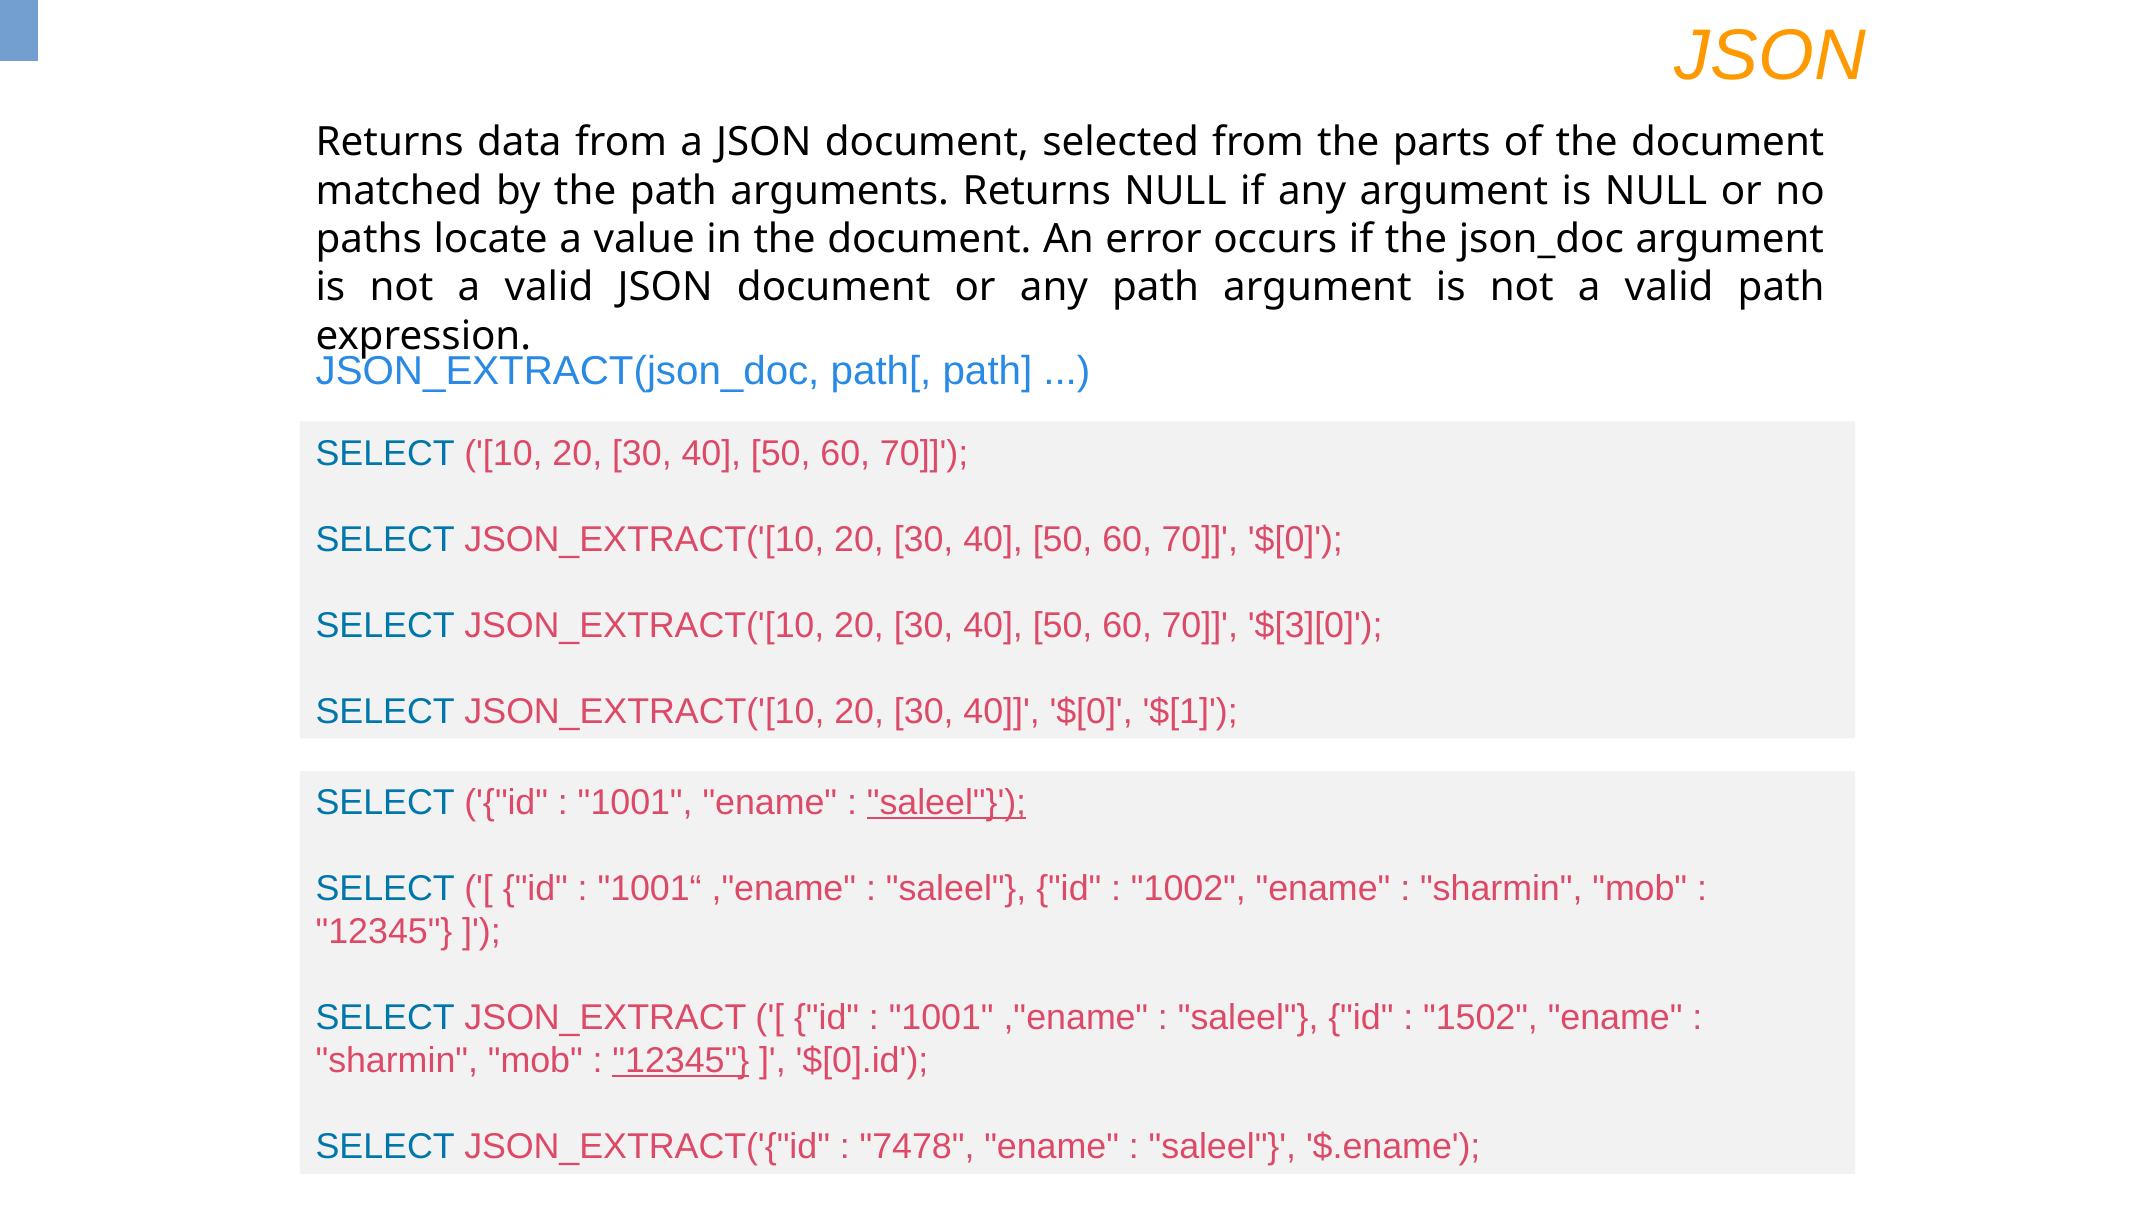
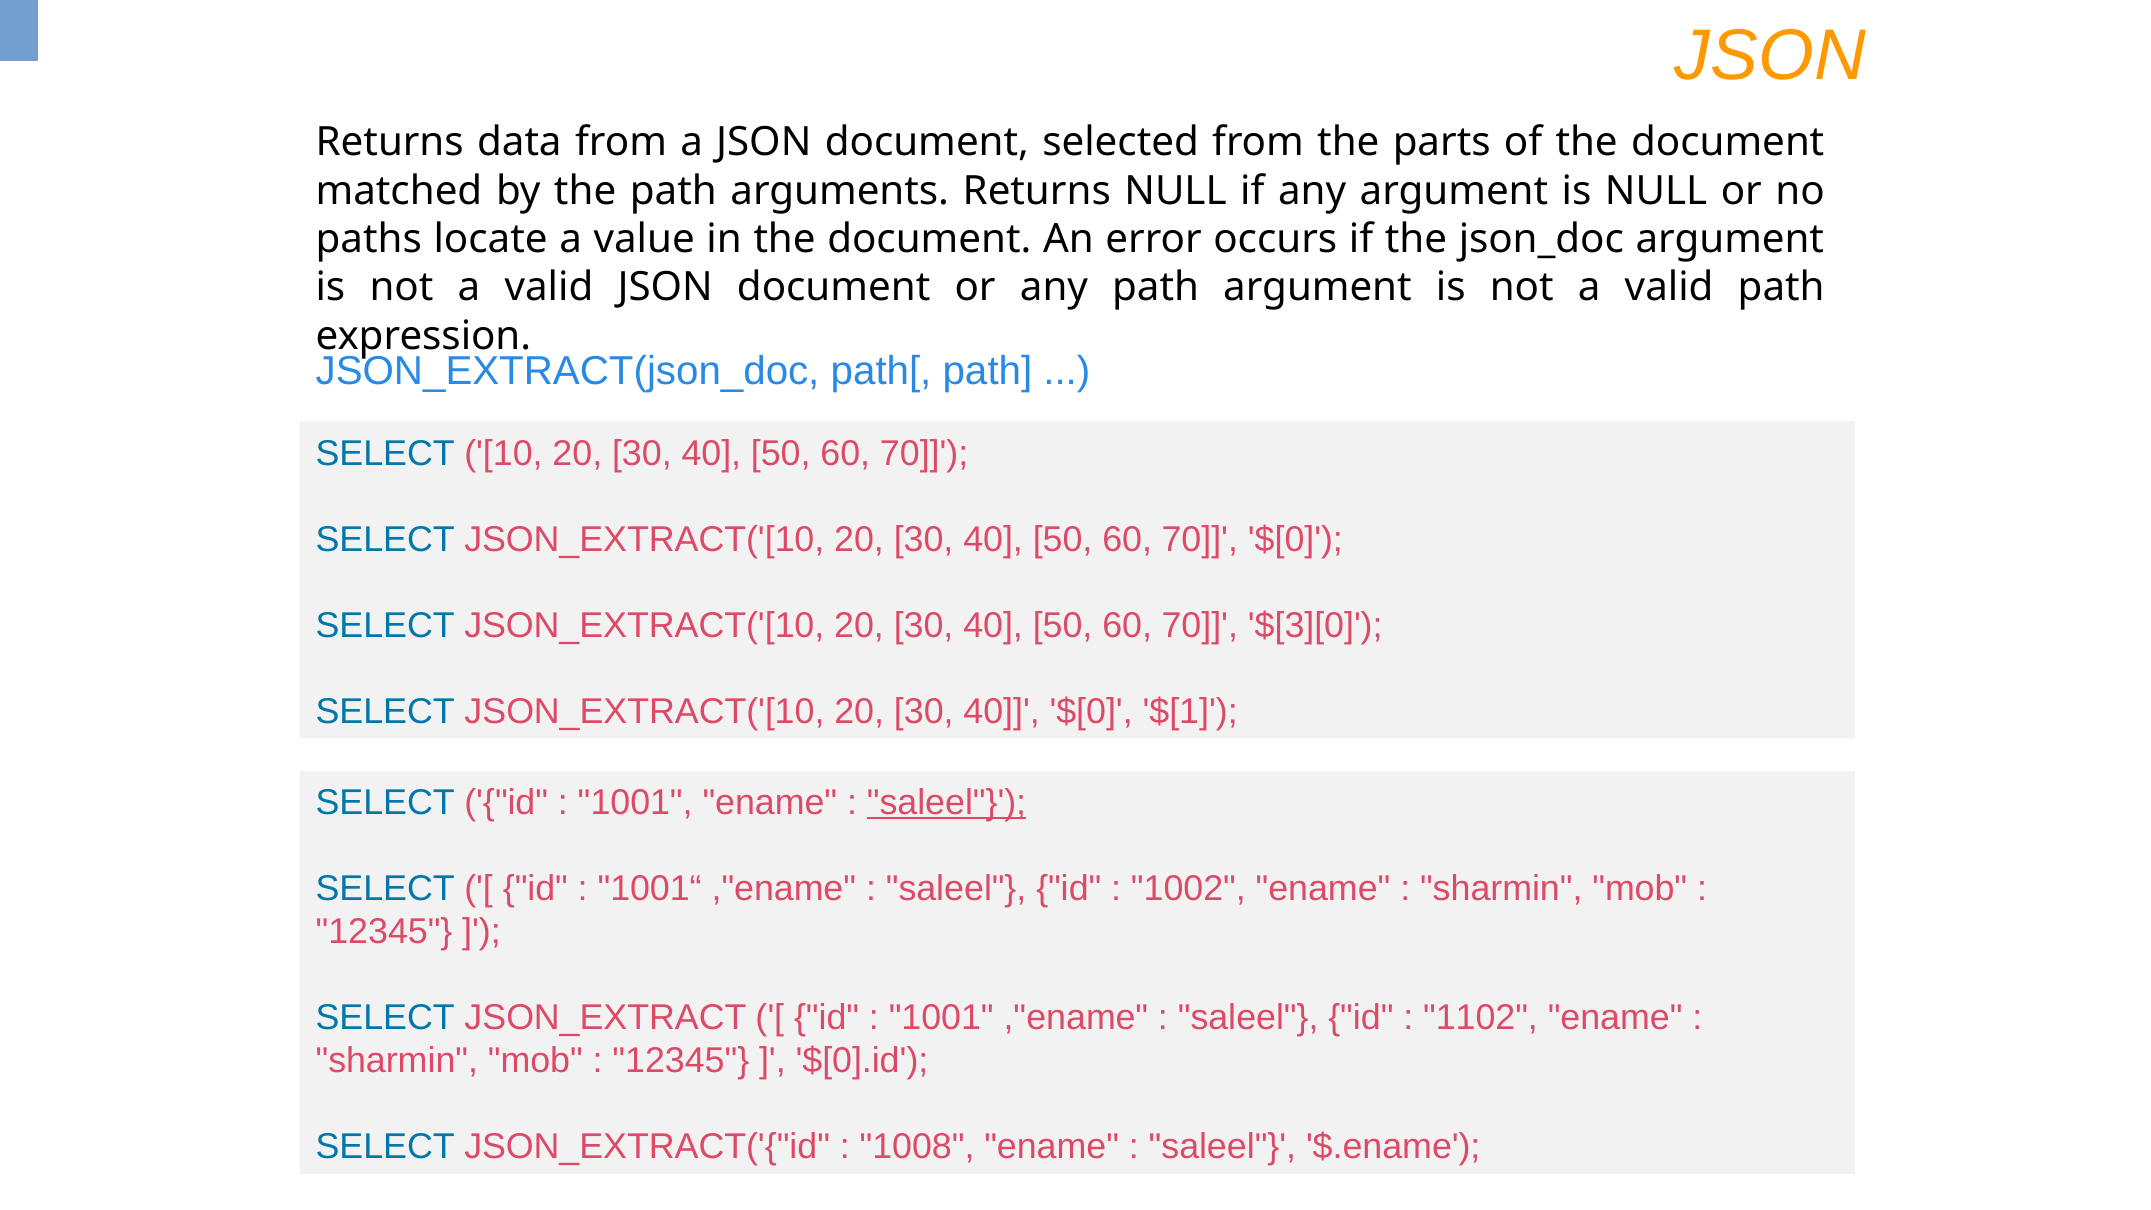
1502: 1502 -> 1102
12345 at (681, 1061) underline: present -> none
7478: 7478 -> 1008
